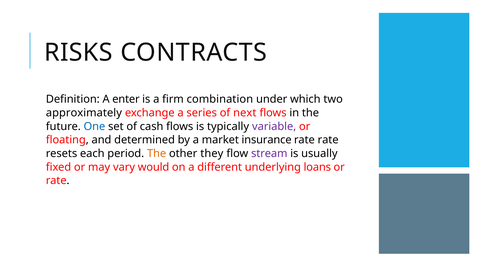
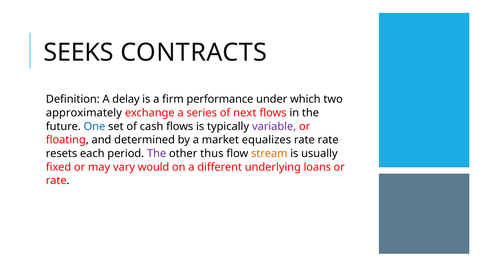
RISKS: RISKS -> SEEKS
enter: enter -> delay
combination: combination -> performance
insurance: insurance -> equalizes
The at (157, 154) colour: orange -> purple
they: they -> thus
stream colour: purple -> orange
